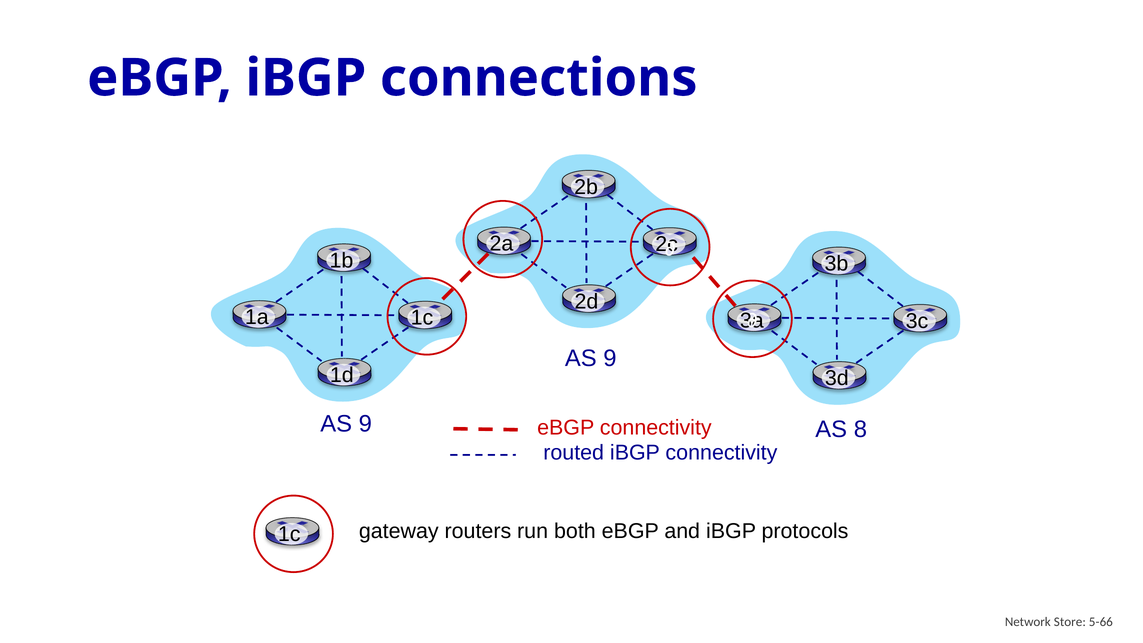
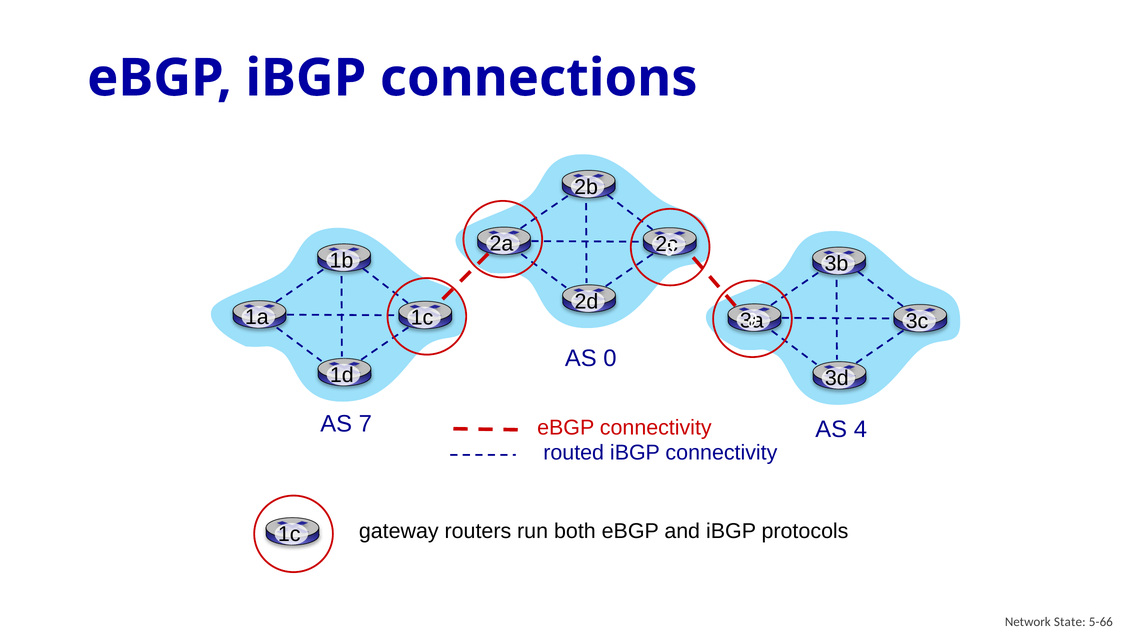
9 at (610, 358): 9 -> 0
9 at (365, 424): 9 -> 7
8: 8 -> 4
Store: Store -> State
